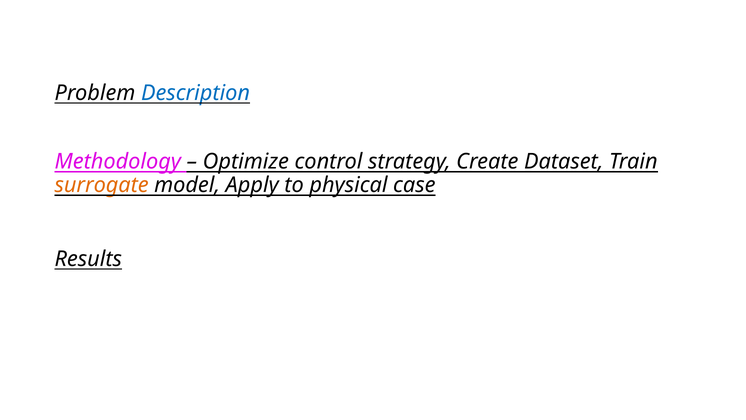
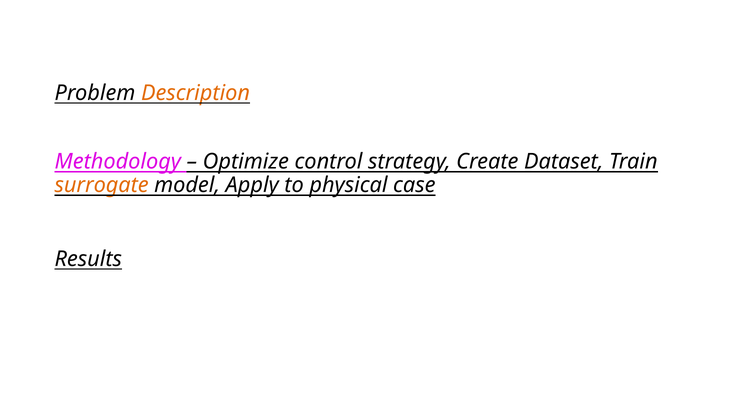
Description colour: blue -> orange
